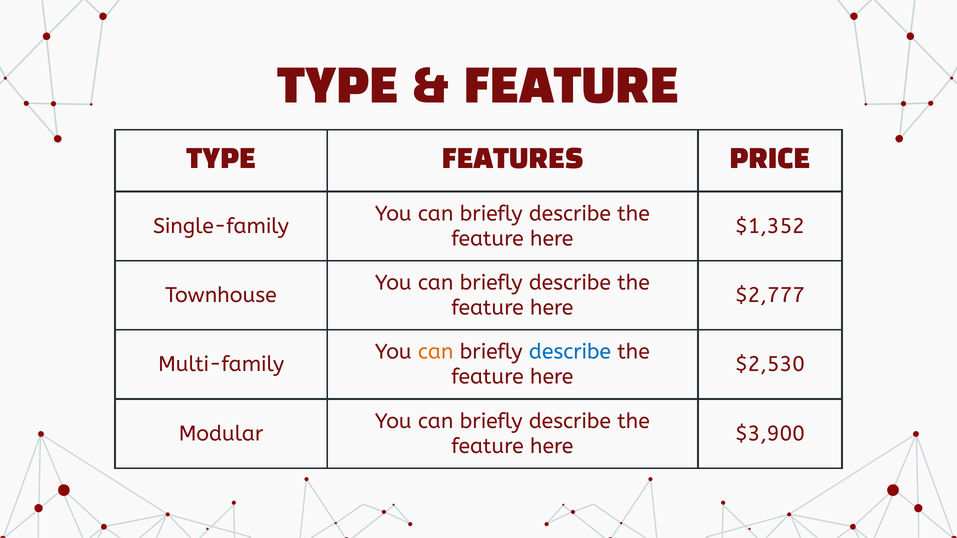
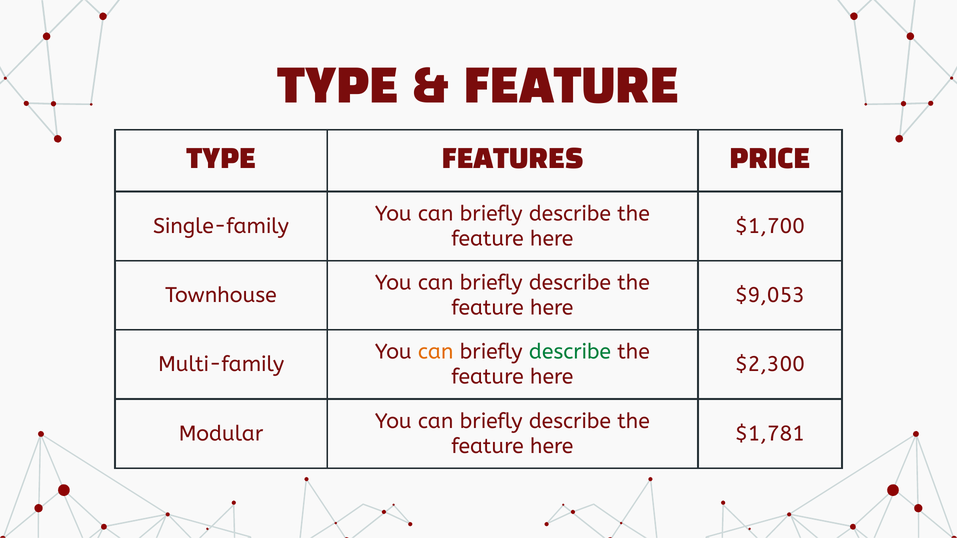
$1,352: $1,352 -> $1,700
$2,777: $2,777 -> $9,053
describe at (570, 352) colour: blue -> green
$2,530: $2,530 -> $2,300
$3,900: $3,900 -> $1,781
